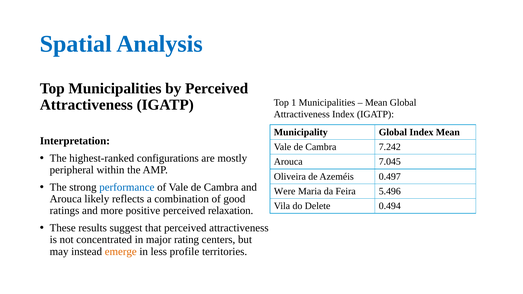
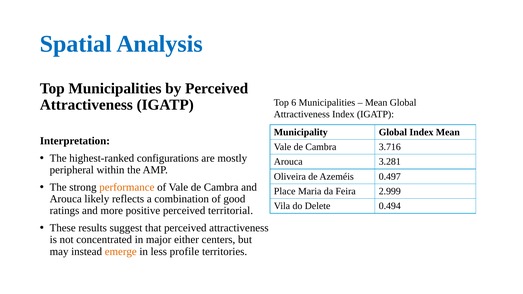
1: 1 -> 6
7.242: 7.242 -> 3.716
7.045: 7.045 -> 3.281
performance colour: blue -> orange
Were: Were -> Place
5.496: 5.496 -> 2.999
relaxation: relaxation -> territorial
rating: rating -> either
